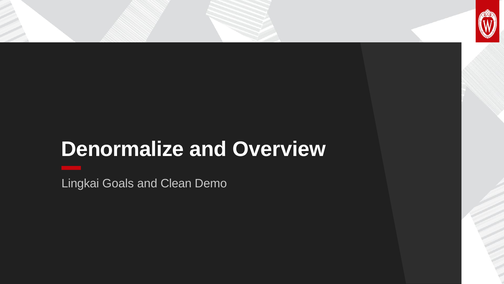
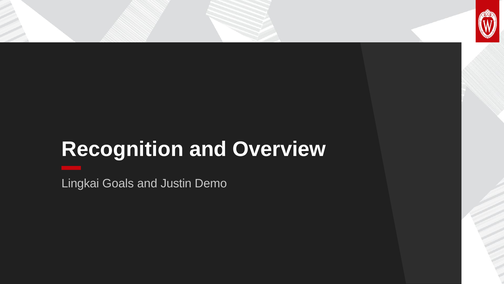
Denormalize: Denormalize -> Recognition
Clean: Clean -> Justin
